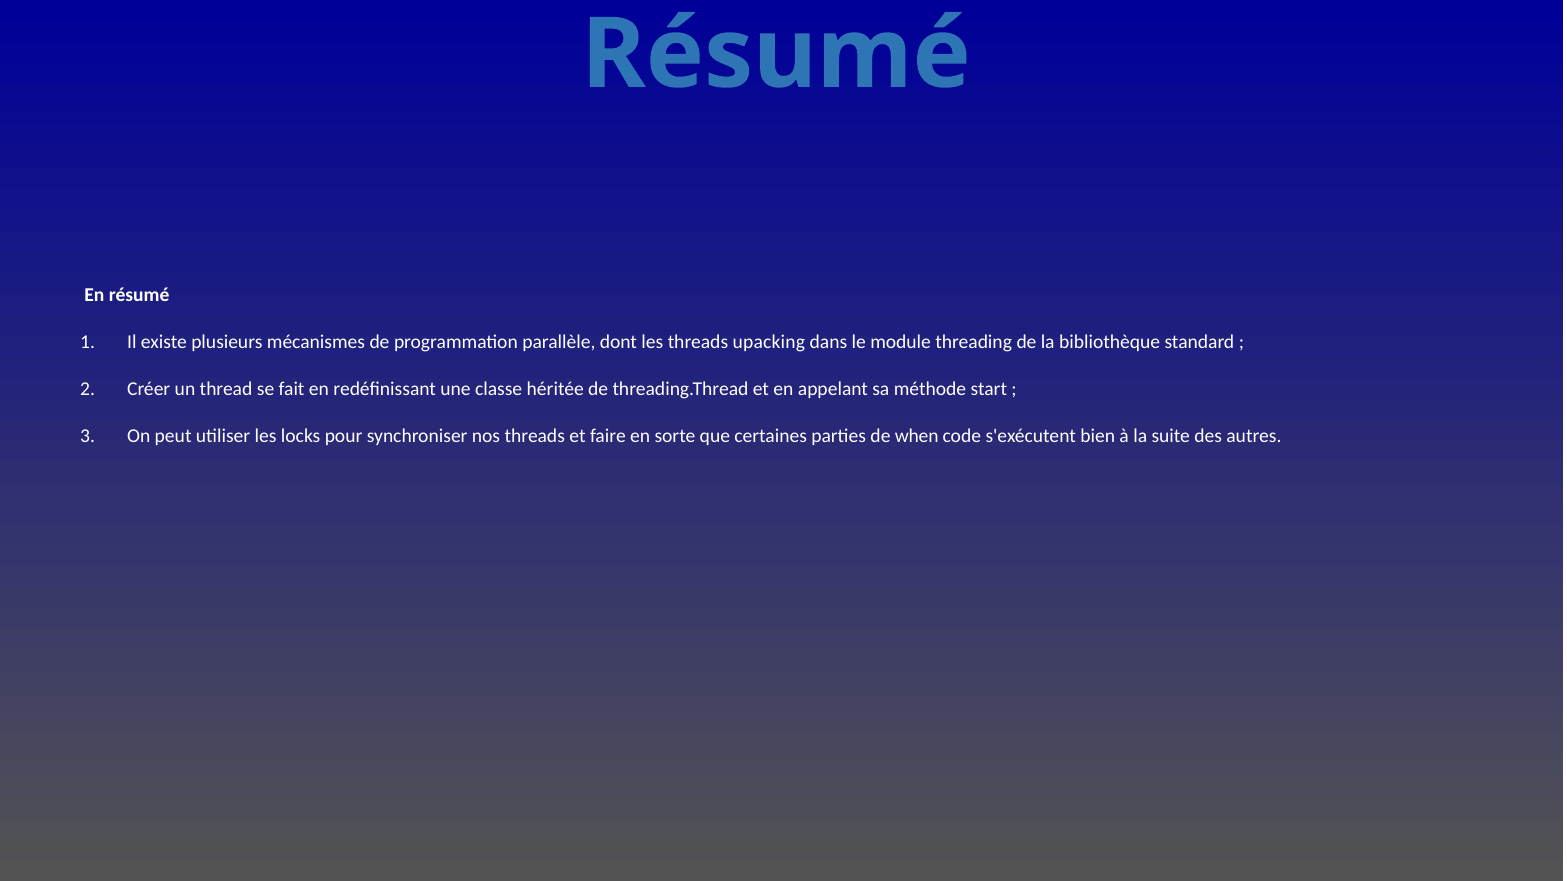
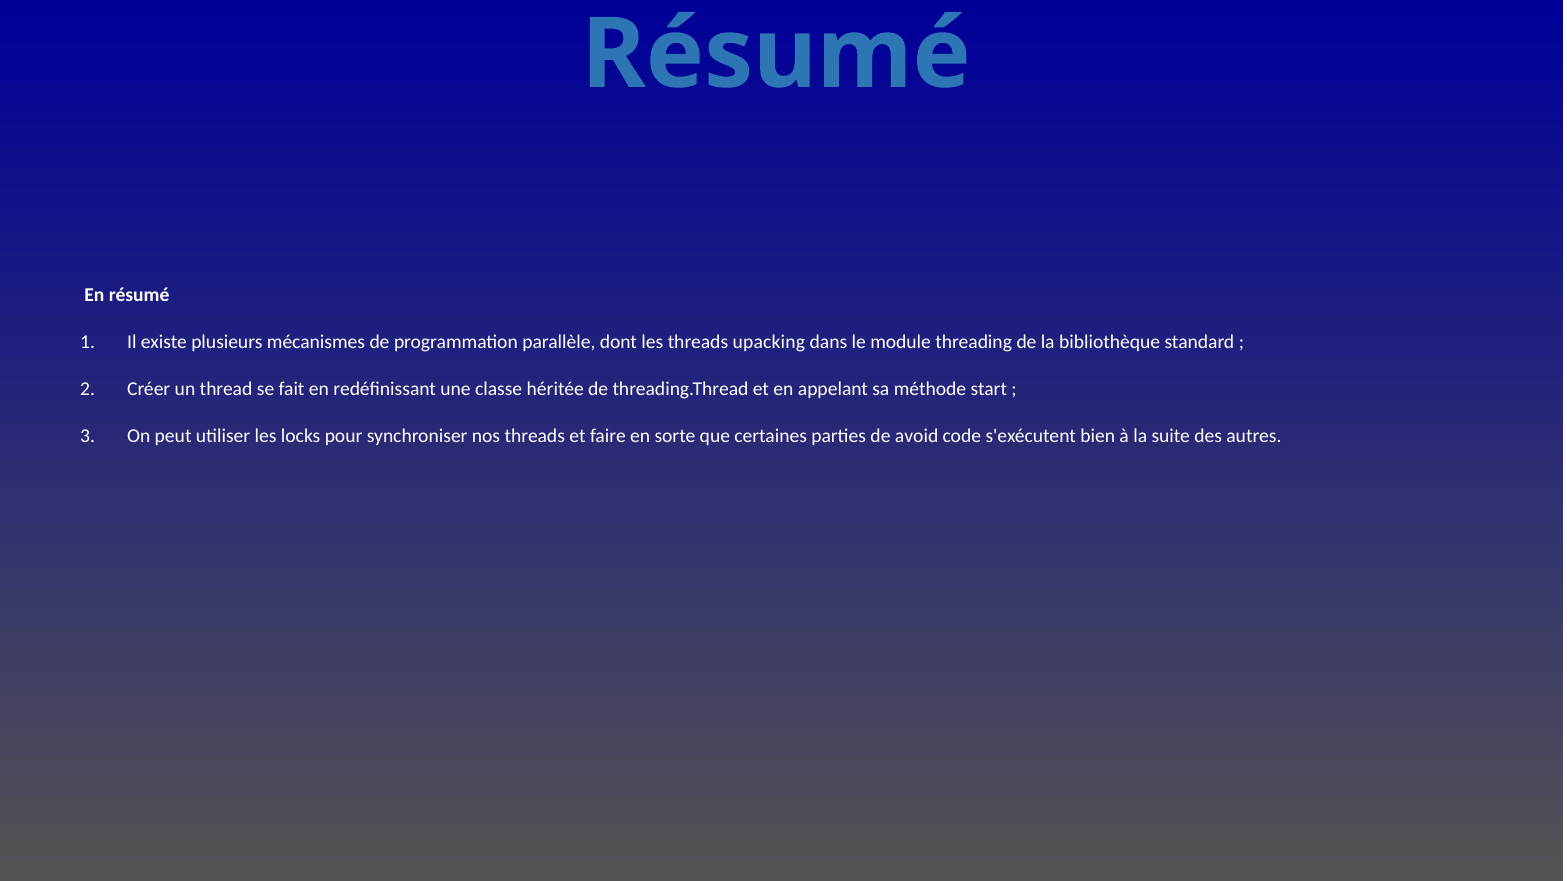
when: when -> avoid
